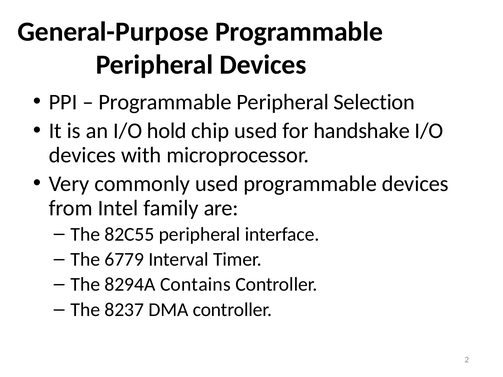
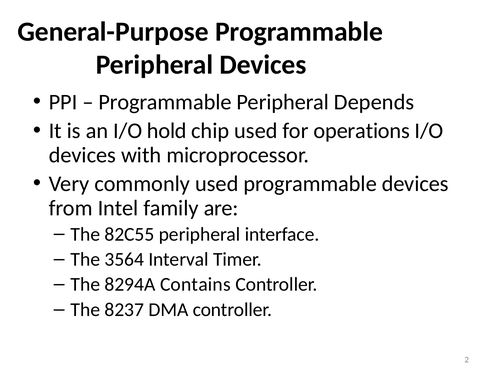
Selection: Selection -> Depends
handshake: handshake -> operations
6779: 6779 -> 3564
